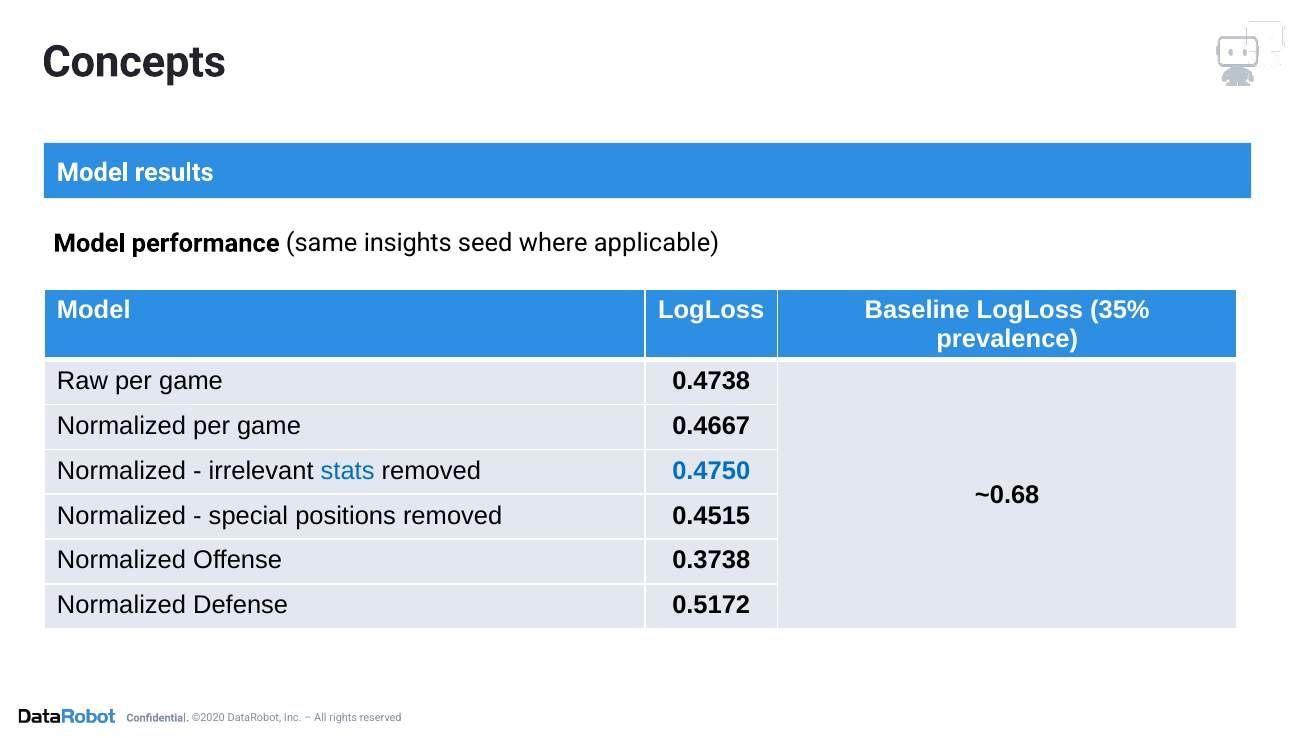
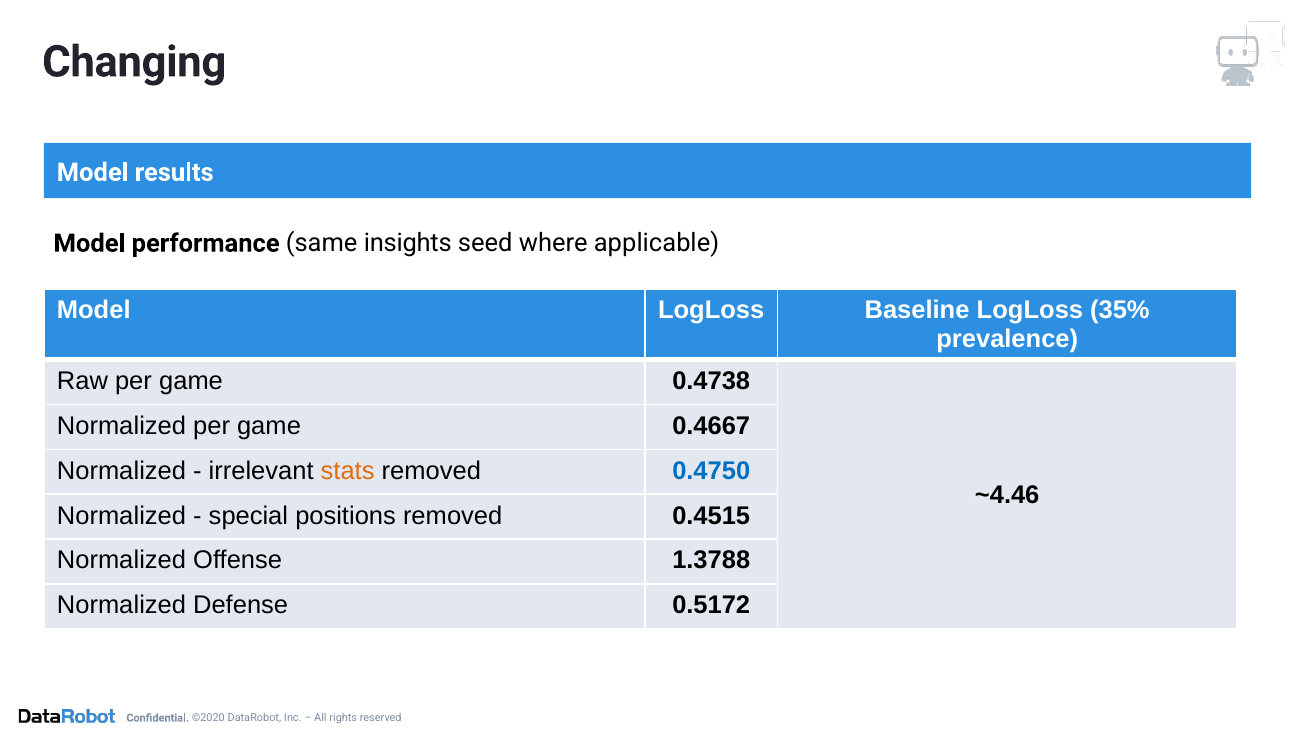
Concepts: Concepts -> Changing
stats colour: blue -> orange
~0.68: ~0.68 -> ~4.46
0.3738: 0.3738 -> 1.3788
